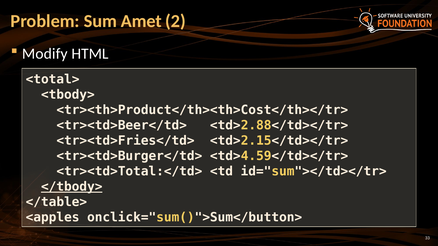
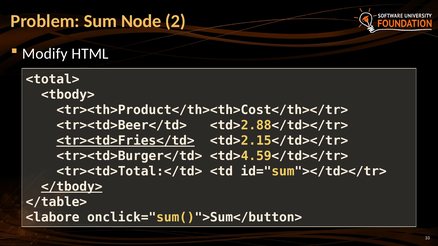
Amet: Amet -> Node
<tr><td>Fries</td> underline: none -> present
<apples: <apples -> <labore
